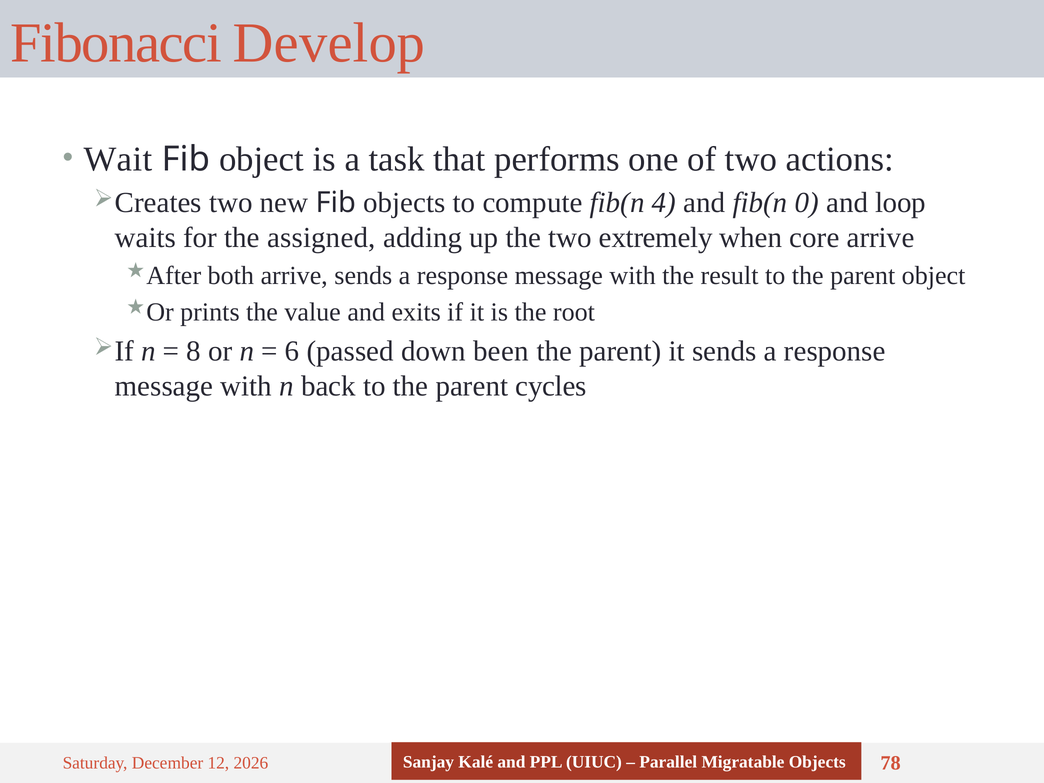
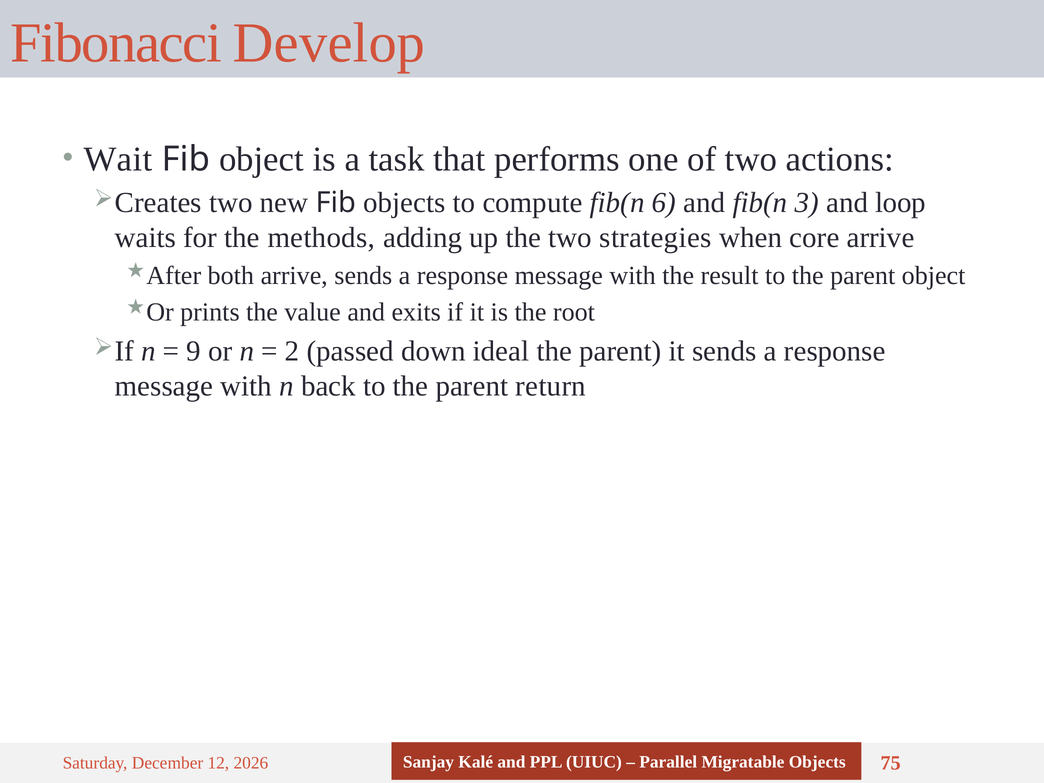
4: 4 -> 6
0: 0 -> 3
assigned: assigned -> methods
extremely: extremely -> strategies
8: 8 -> 9
6: 6 -> 2
been: been -> ideal
cycles: cycles -> return
78: 78 -> 75
